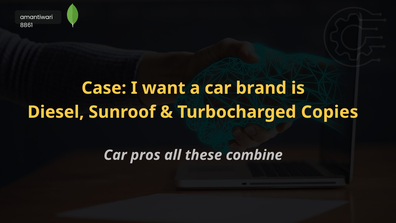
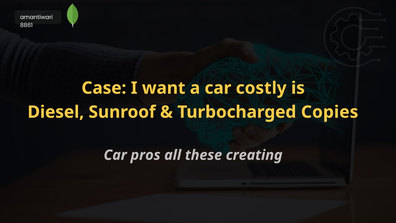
brand: brand -> costly
combine: combine -> creating
